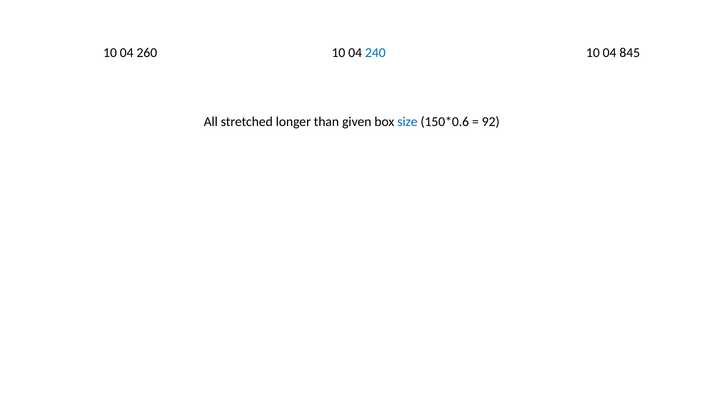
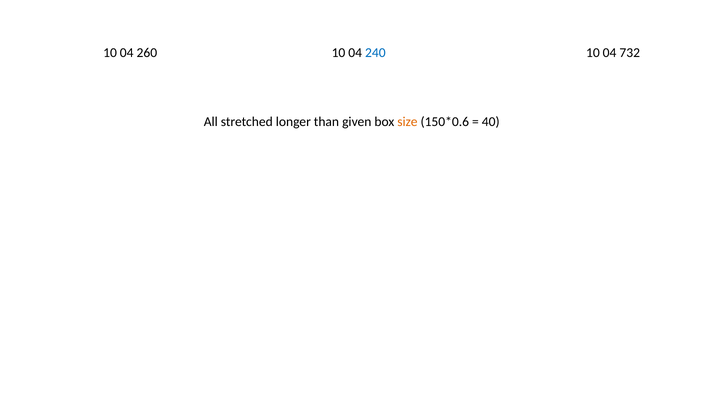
845: 845 -> 732
size colour: blue -> orange
92: 92 -> 40
